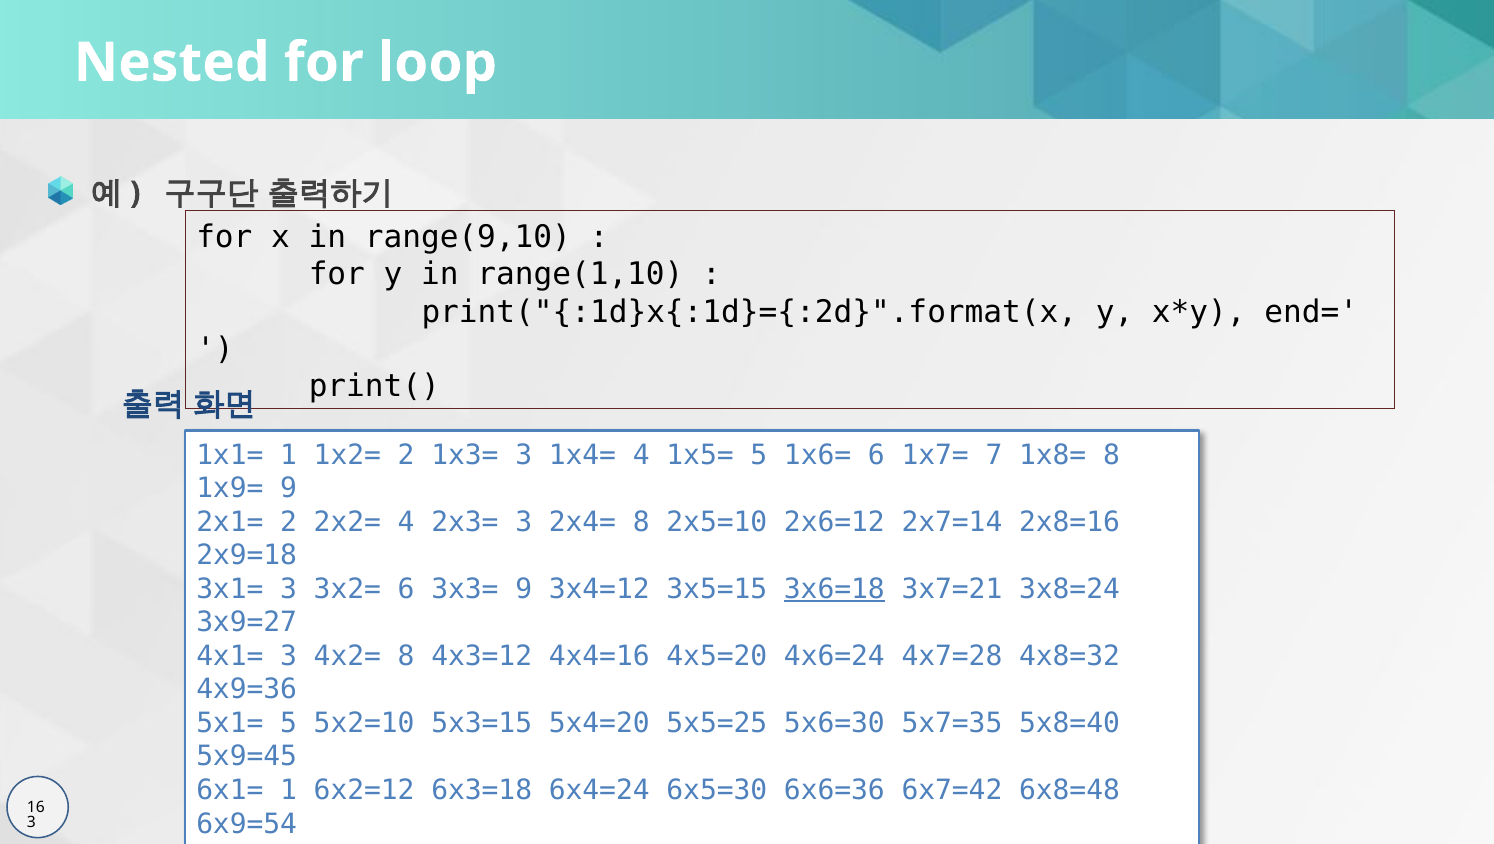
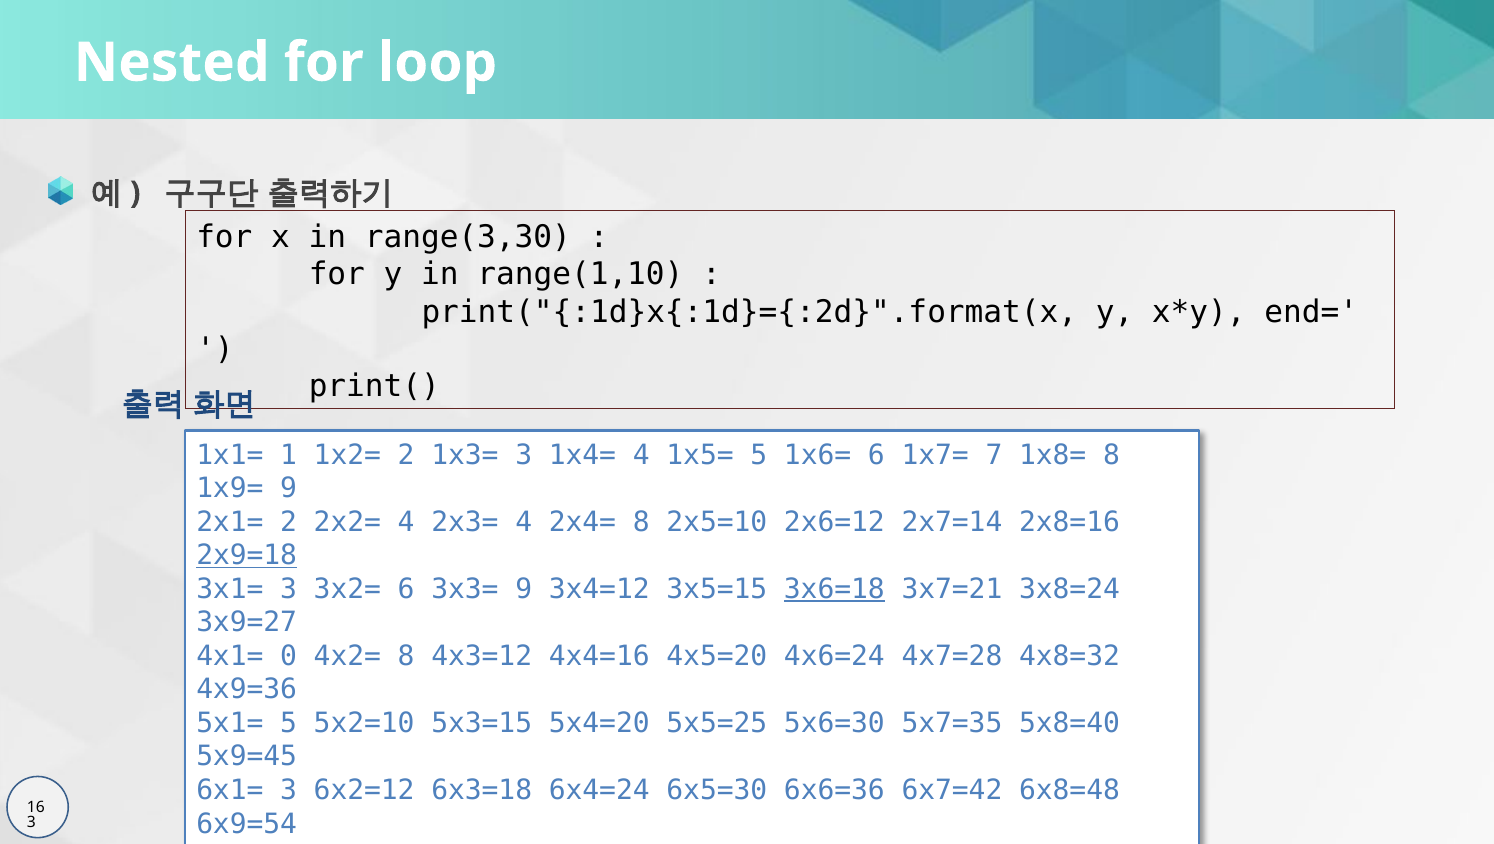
range(9,10: range(9,10 -> range(3,30
2x3= 3: 3 -> 4
2x9=18 underline: none -> present
4x1= 3: 3 -> 0
6x1= 1: 1 -> 3
